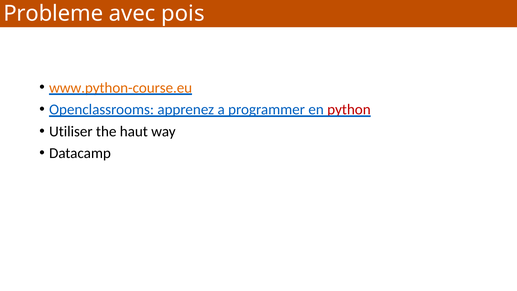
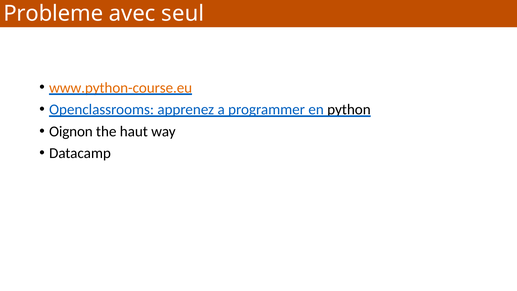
pois: pois -> seul
python colour: red -> black
Utiliser: Utiliser -> Oignon
